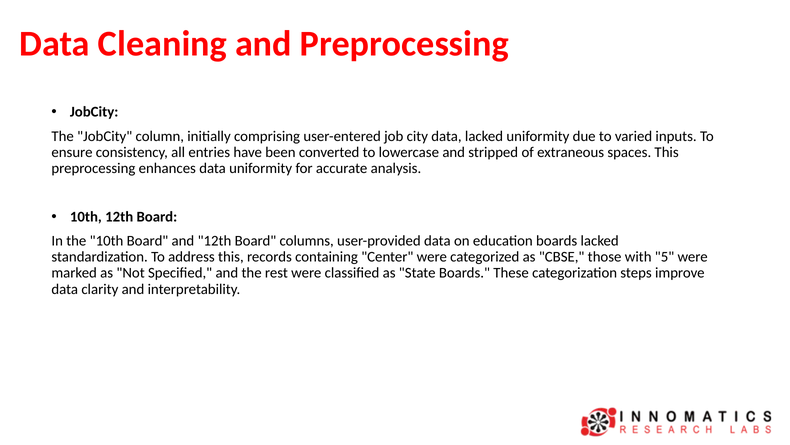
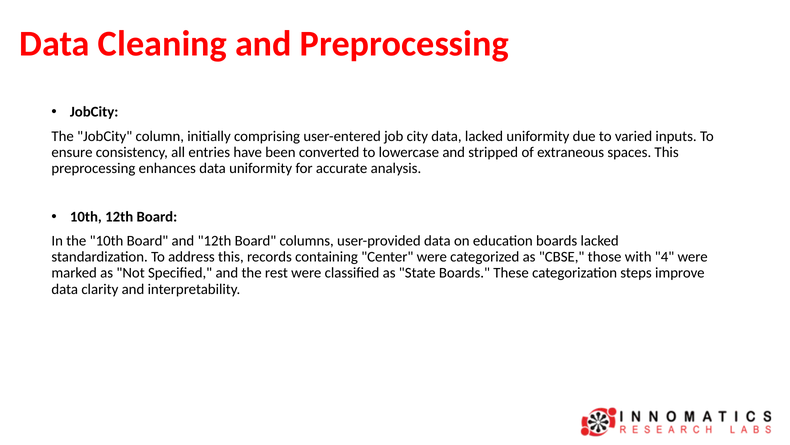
5: 5 -> 4
